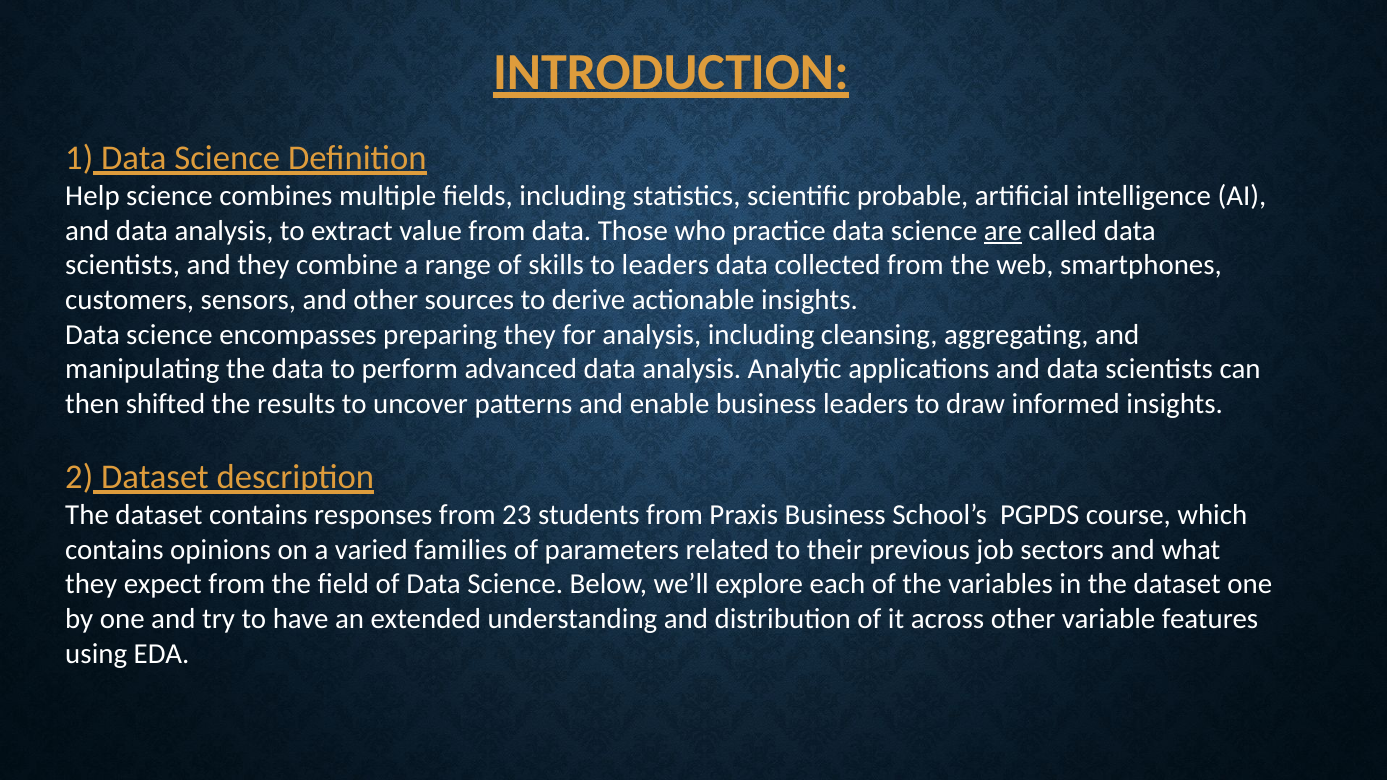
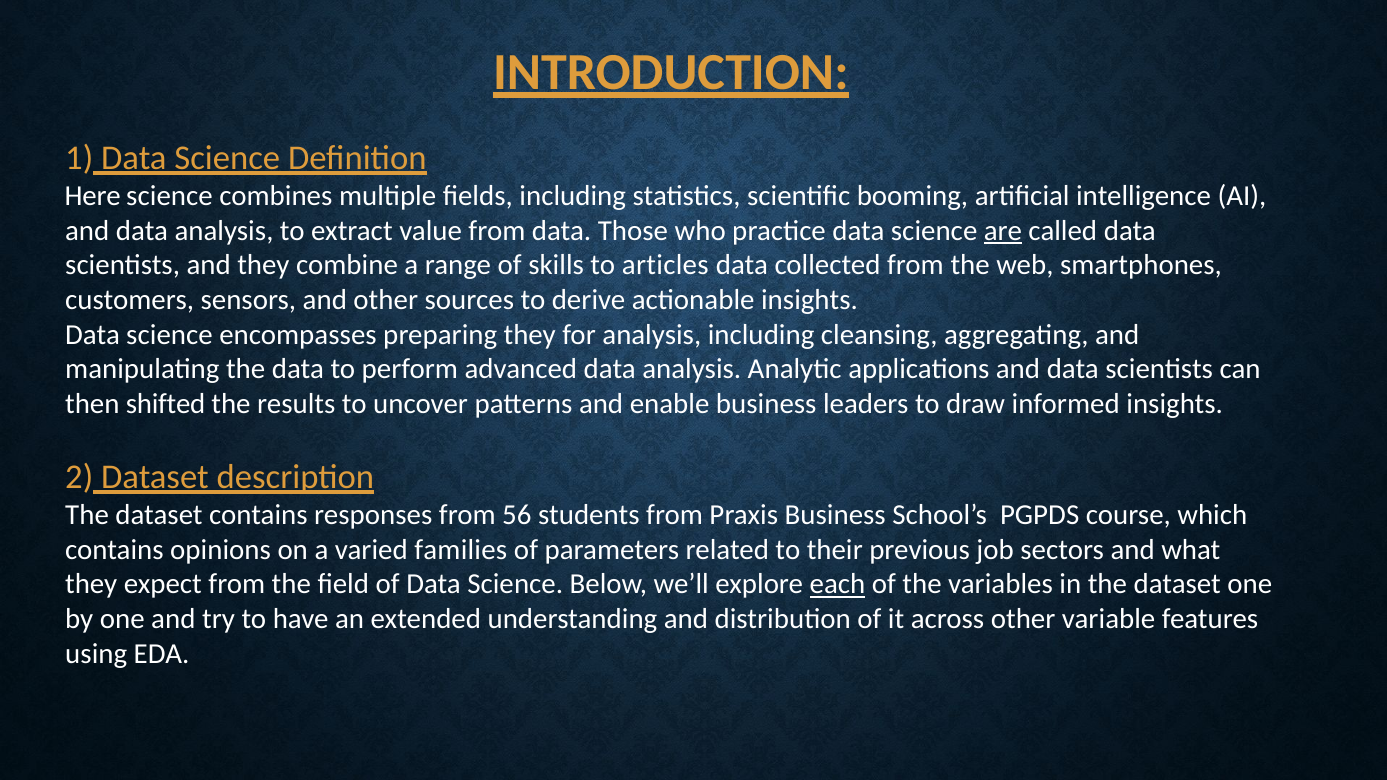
Help: Help -> Here
probable: probable -> booming
to leaders: leaders -> articles
23: 23 -> 56
each underline: none -> present
